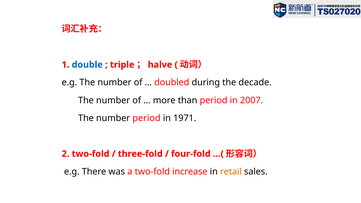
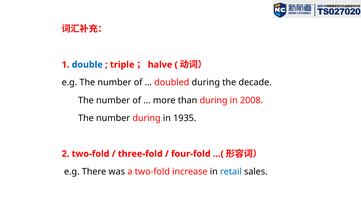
than period: period -> during
2007: 2007 -> 2008
number period: period -> during
1971: 1971 -> 1935
retail colour: orange -> blue
